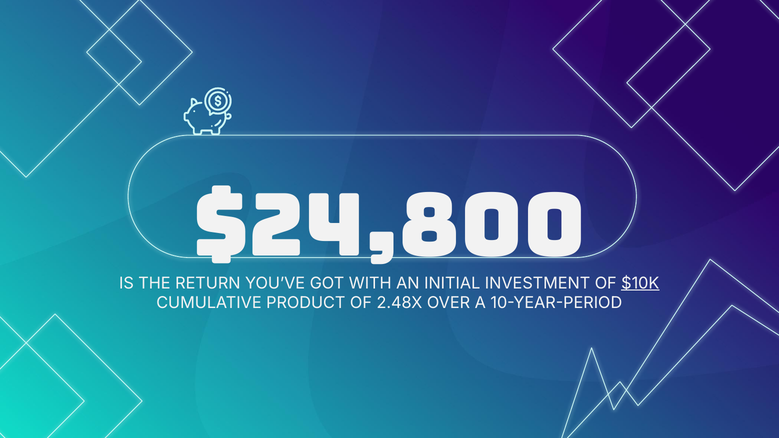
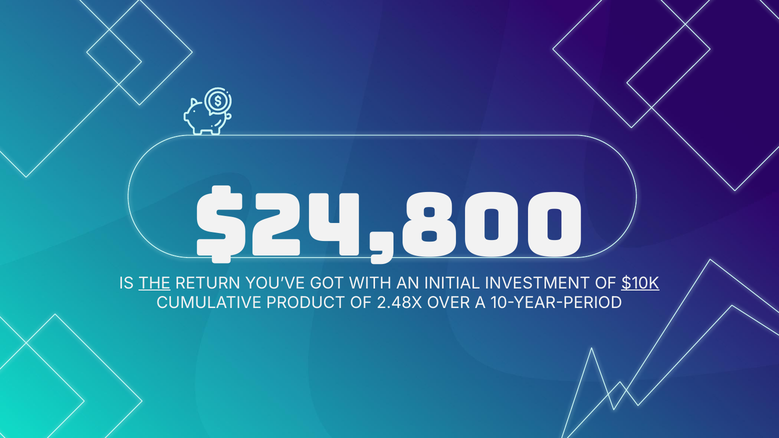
THE underline: none -> present
